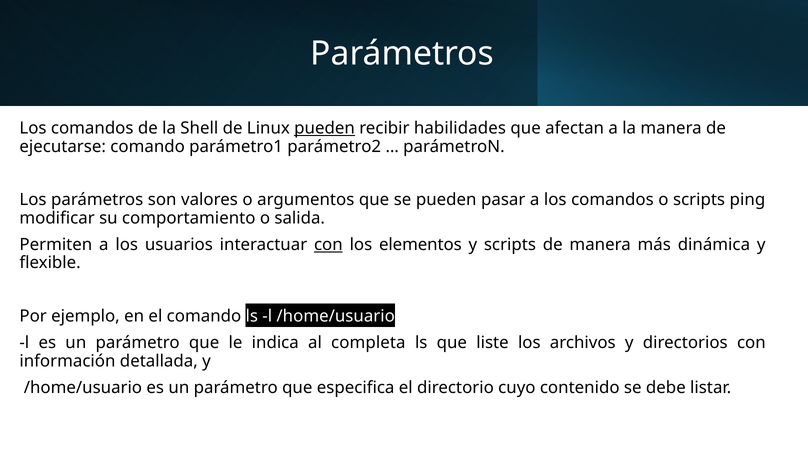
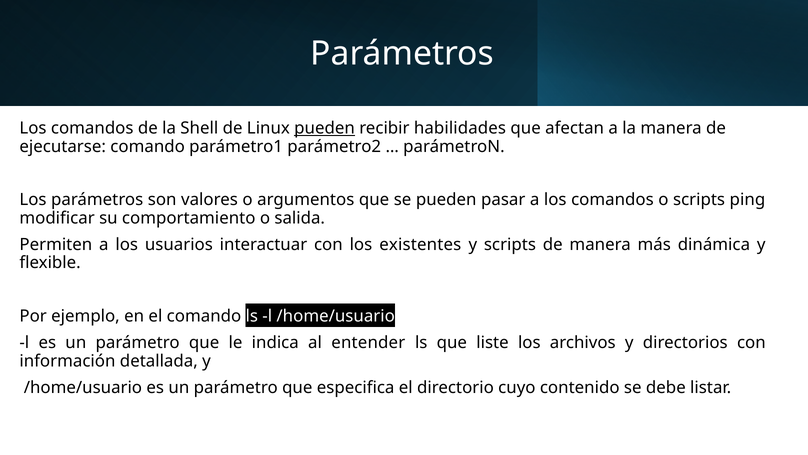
con at (328, 244) underline: present -> none
elementos: elementos -> existentes
completa: completa -> entender
